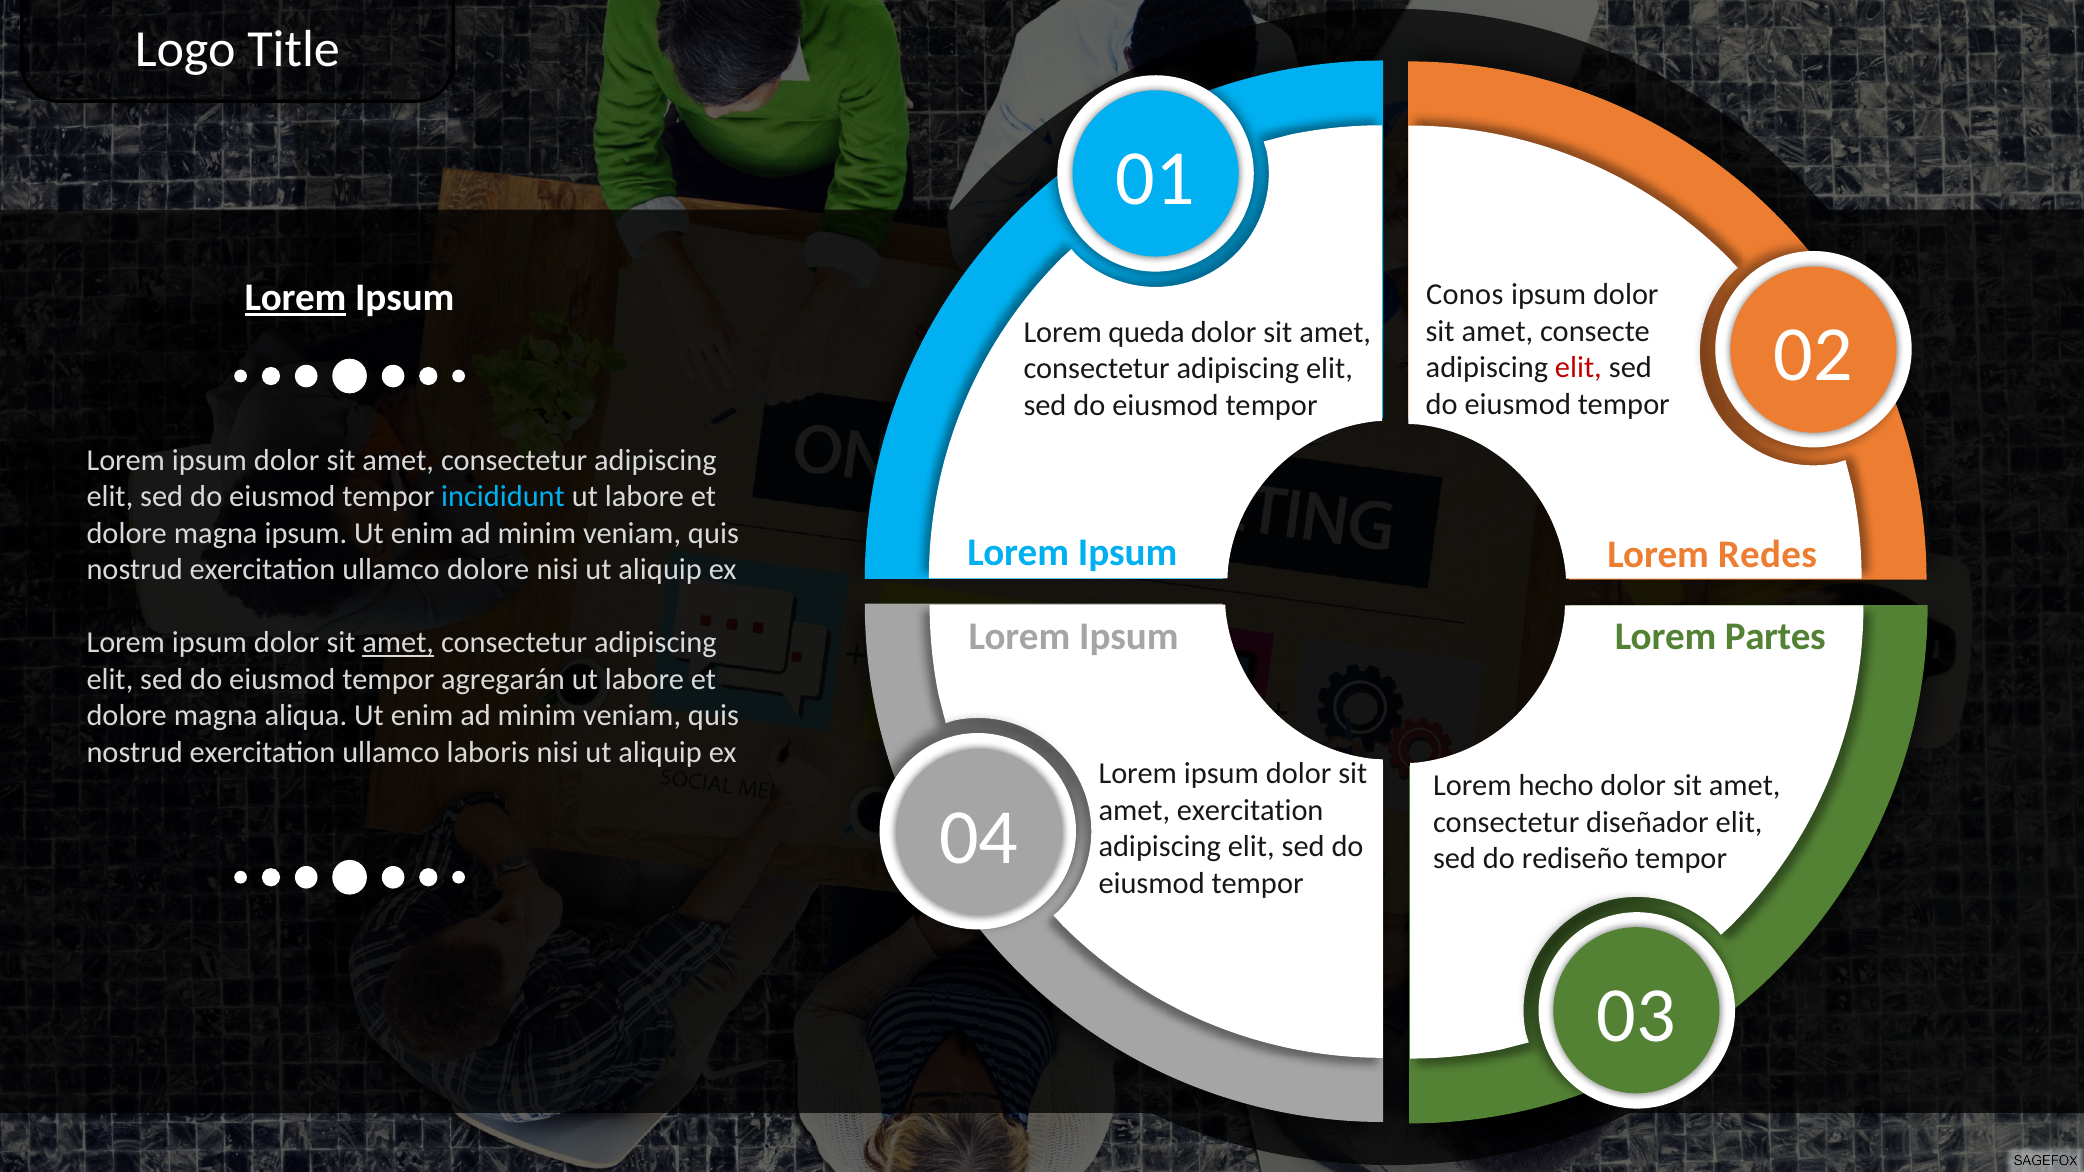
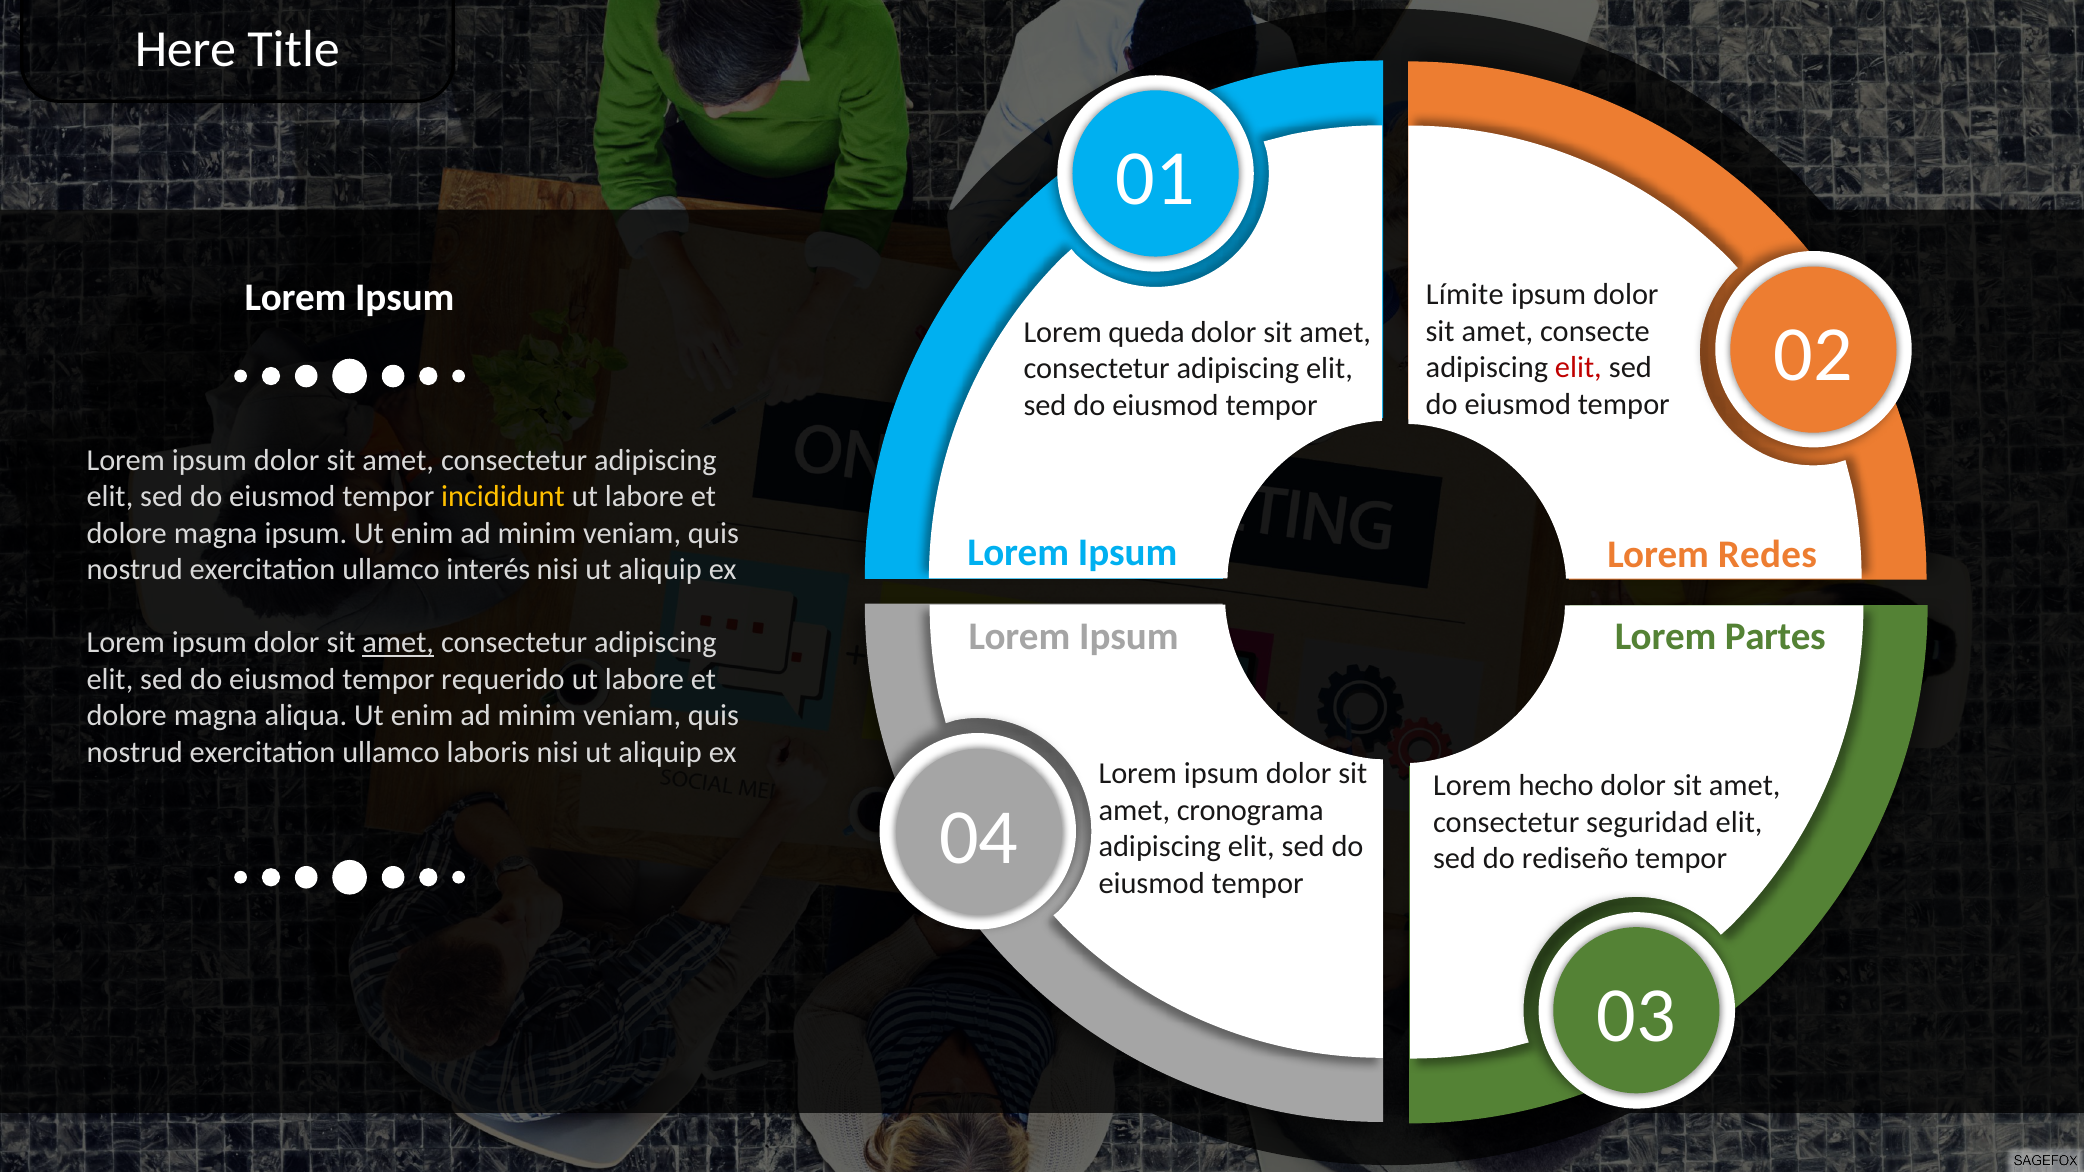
Logo: Logo -> Here
Lorem at (296, 298) underline: present -> none
Conos: Conos -> Límite
incididunt colour: light blue -> yellow
ullamco dolore: dolore -> interés
agregarán: agregarán -> requerido
amet exercitation: exercitation -> cronograma
diseñador: diseñador -> seguridad
